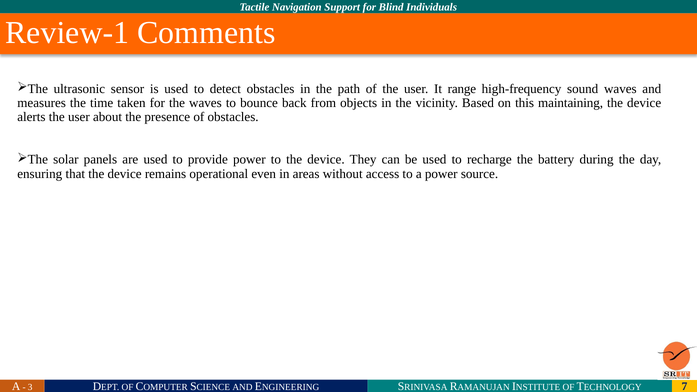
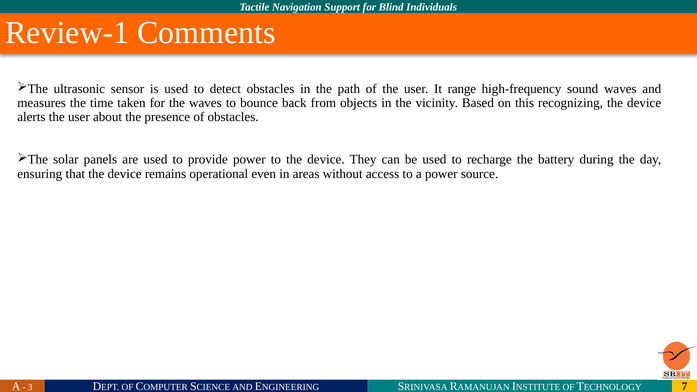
maintaining: maintaining -> recognizing
